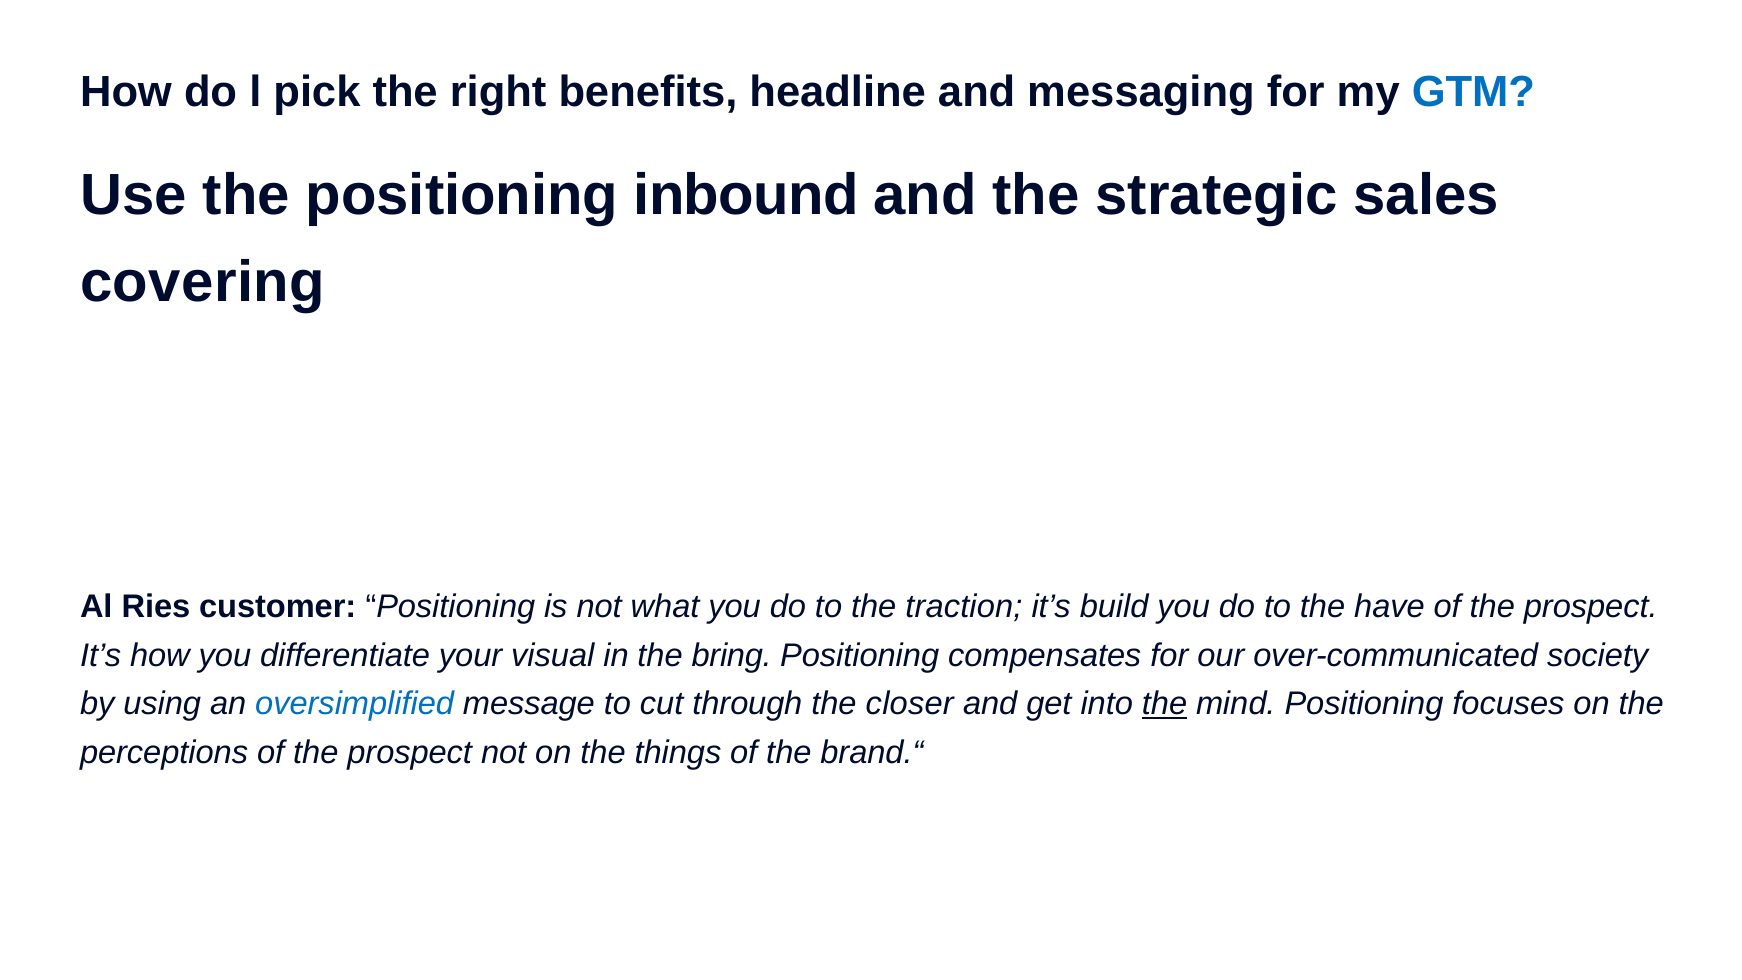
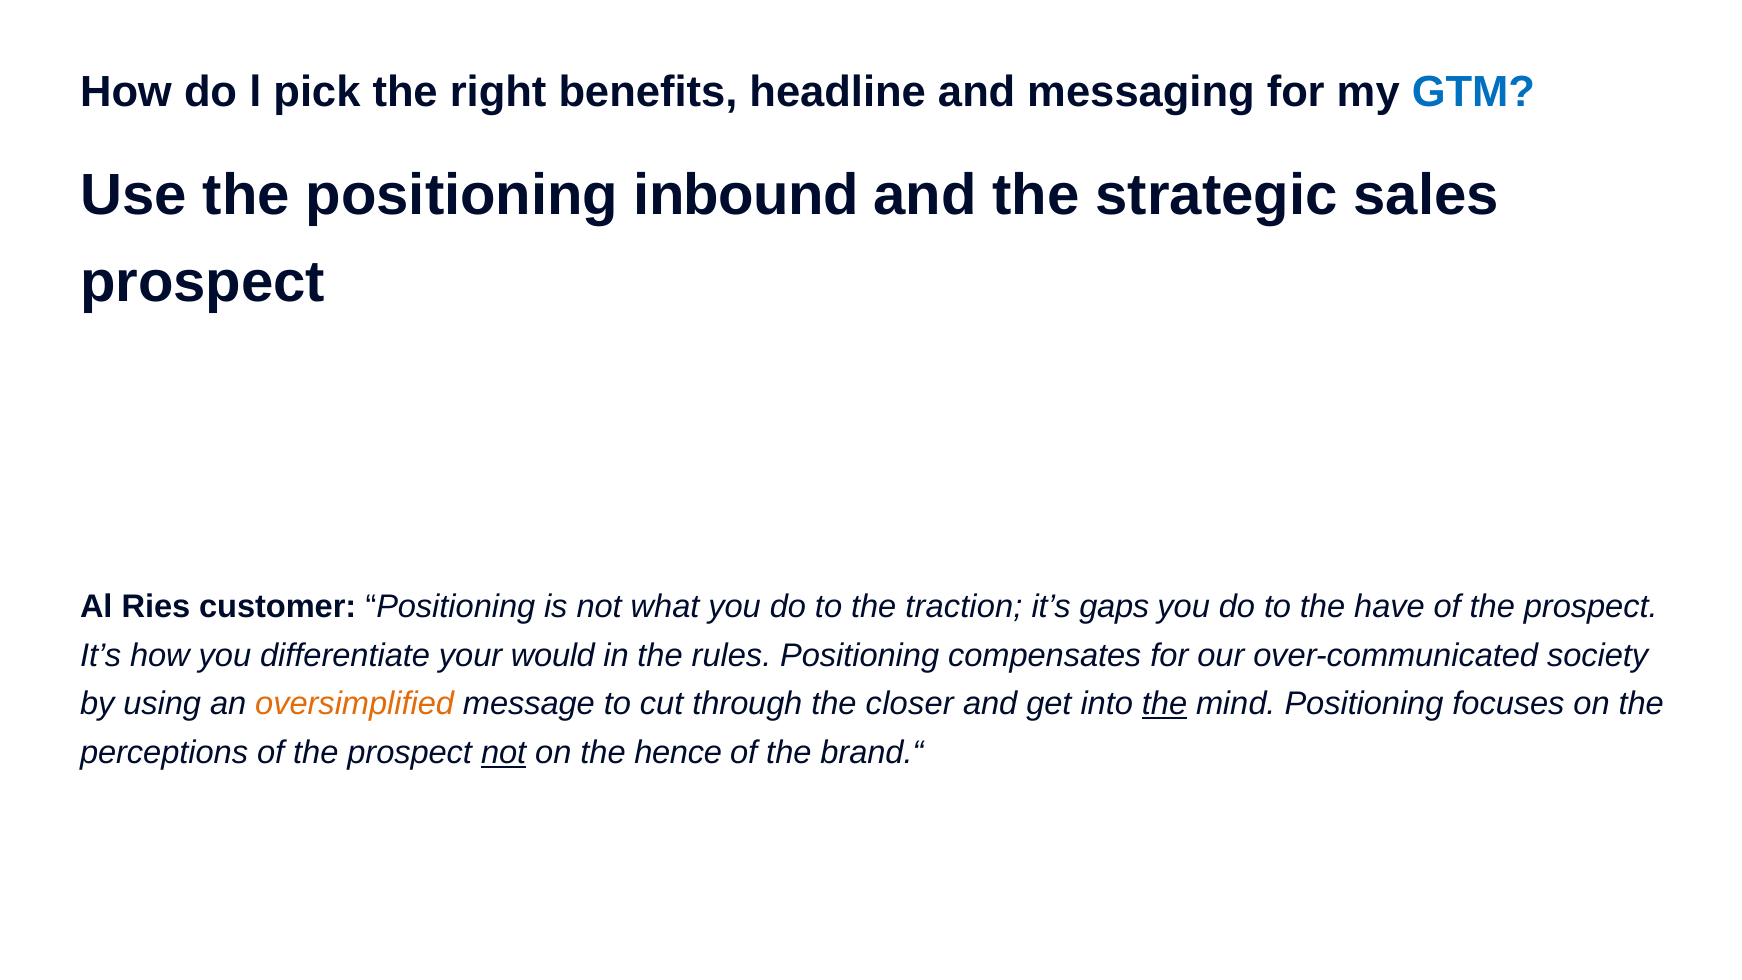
covering at (203, 283): covering -> prospect
build: build -> gaps
visual: visual -> would
bring: bring -> rules
oversimplified colour: blue -> orange
not at (504, 753) underline: none -> present
things: things -> hence
